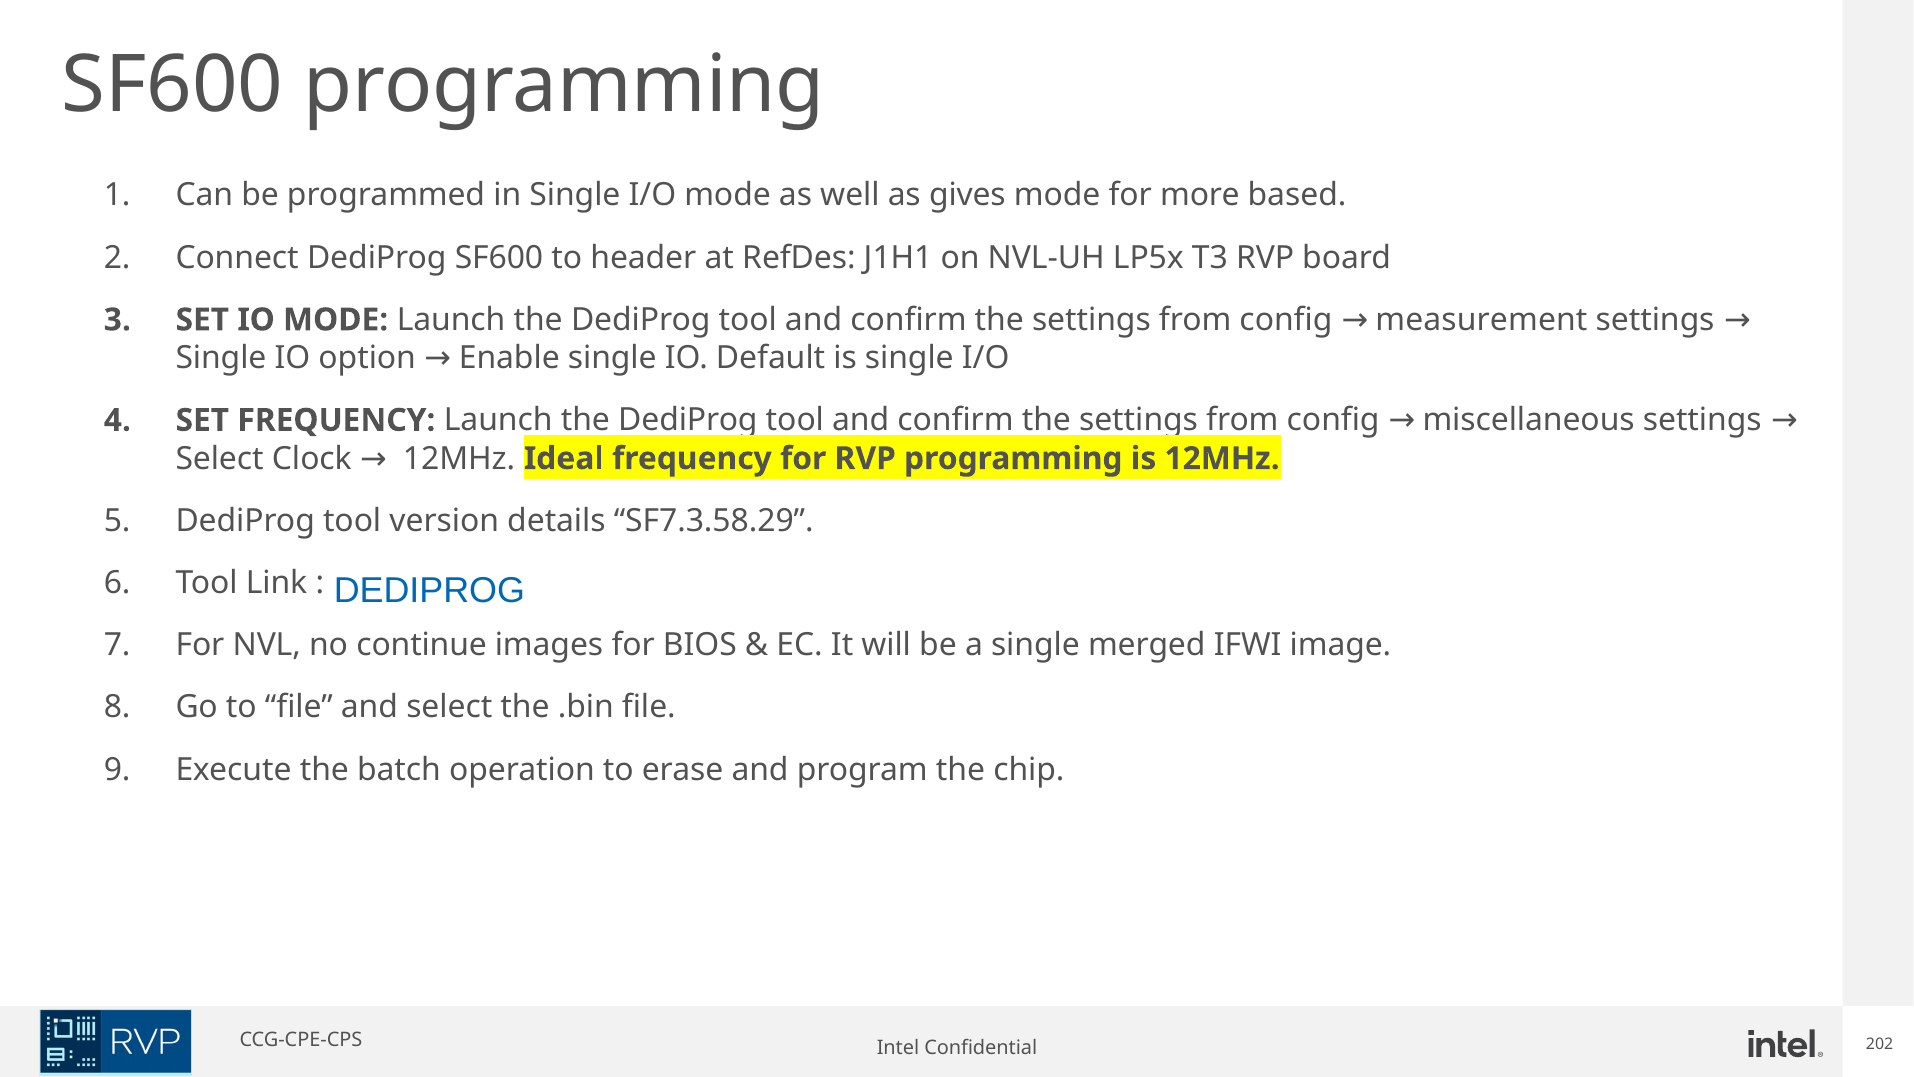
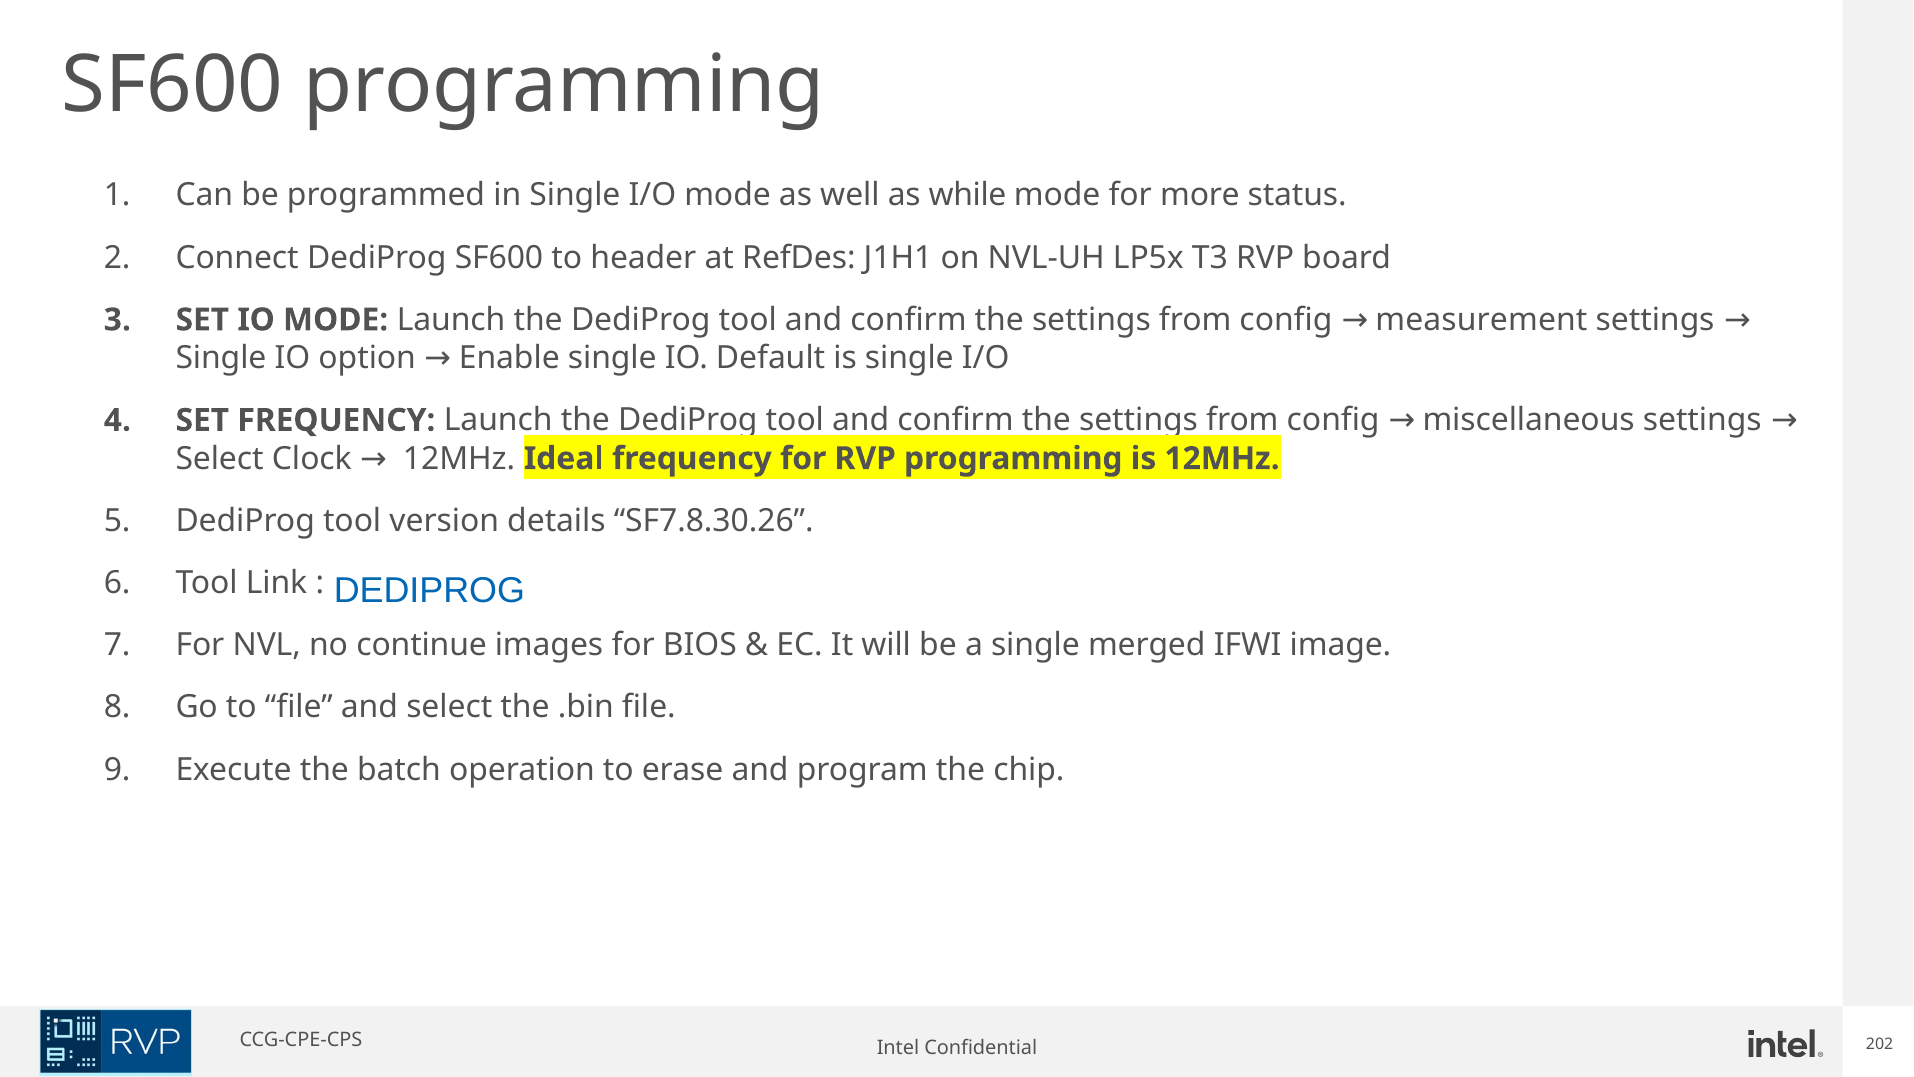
gives: gives -> while
based: based -> status
SF7.3.58.29: SF7.3.58.29 -> SF7.8.30.26
